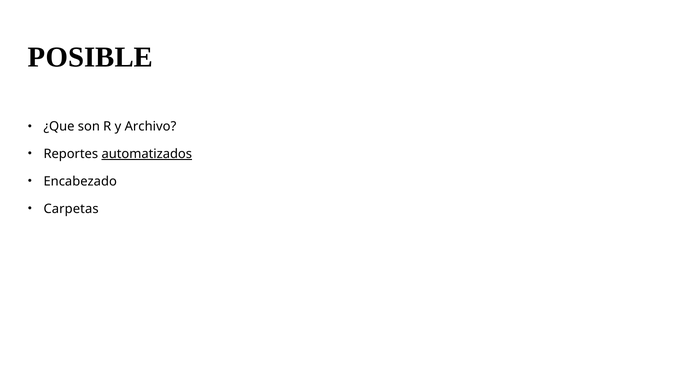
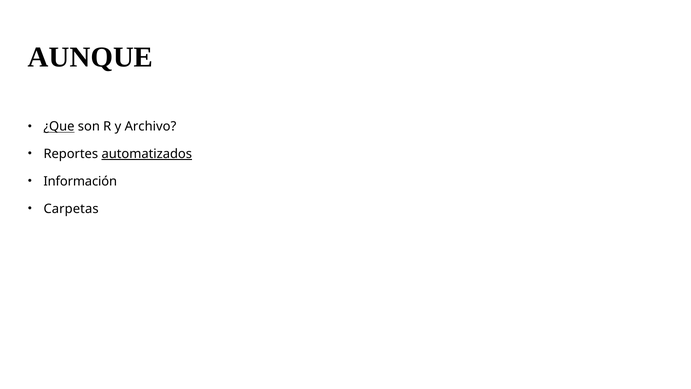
POSIBLE: POSIBLE -> AUNQUE
¿Que underline: none -> present
Encabezado: Encabezado -> Información
